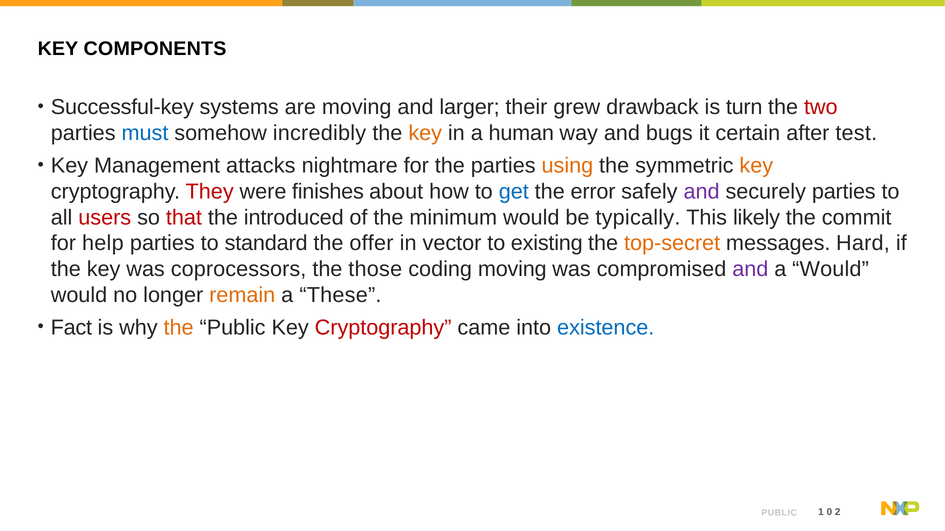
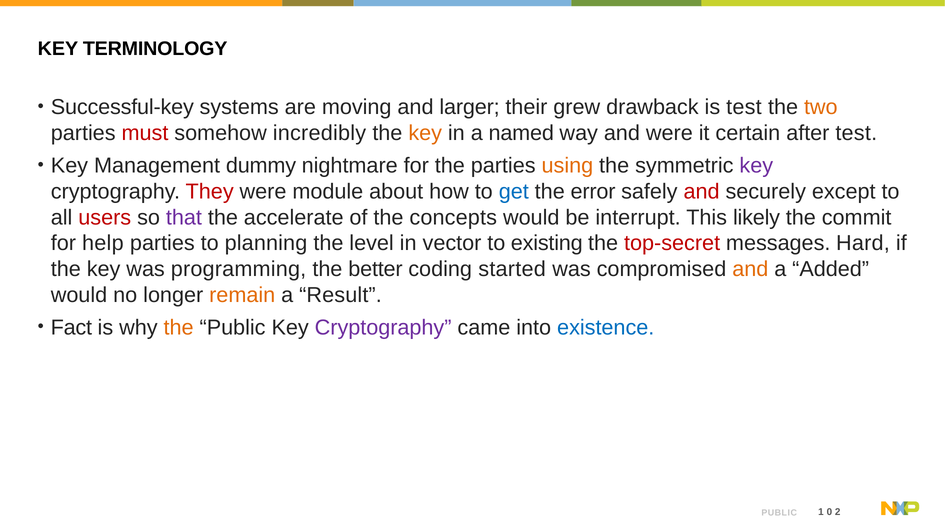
COMPONENTS: COMPONENTS -> TERMINOLOGY
is turn: turn -> test
two colour: red -> orange
must colour: blue -> red
human: human -> named
and bugs: bugs -> were
attacks: attacks -> dummy
key at (756, 166) colour: orange -> purple
finishes: finishes -> module
and at (702, 192) colour: purple -> red
securely parties: parties -> except
that colour: red -> purple
introduced: introduced -> accelerate
minimum: minimum -> concepts
typically: typically -> interrupt
standard: standard -> planning
offer: offer -> level
top-secret colour: orange -> red
coprocessors: coprocessors -> programming
those: those -> better
coding moving: moving -> started
and at (750, 270) colour: purple -> orange
a Would: Would -> Added
These: These -> Result
Cryptography at (383, 328) colour: red -> purple
